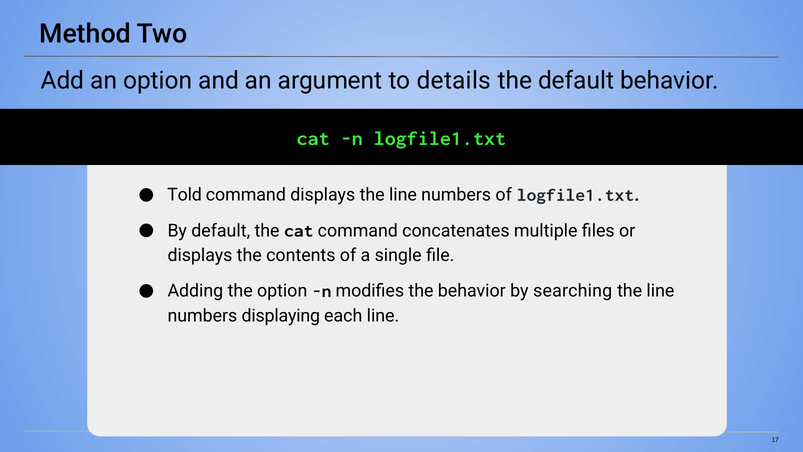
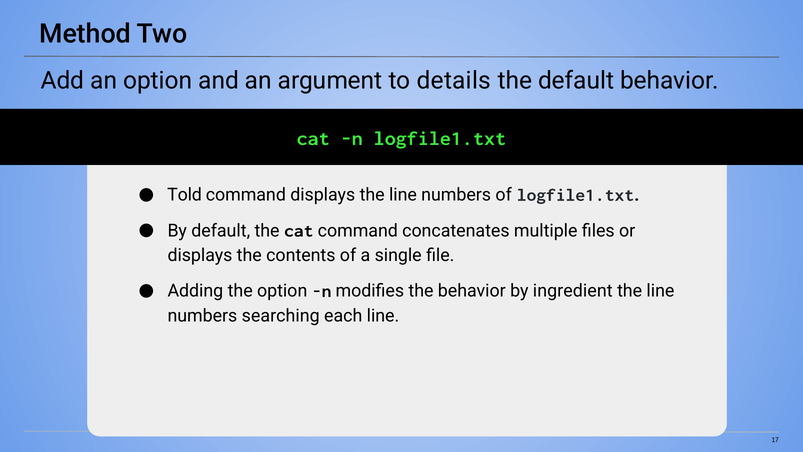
searching: searching -> ingredient
displaying: displaying -> searching
